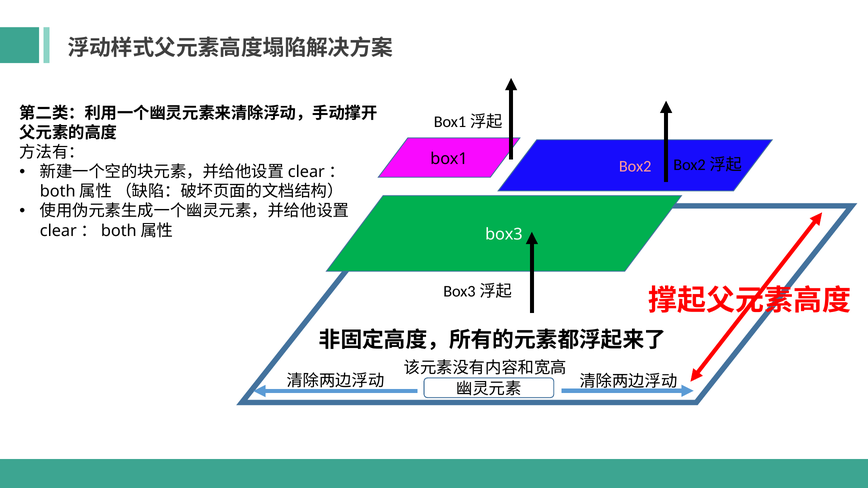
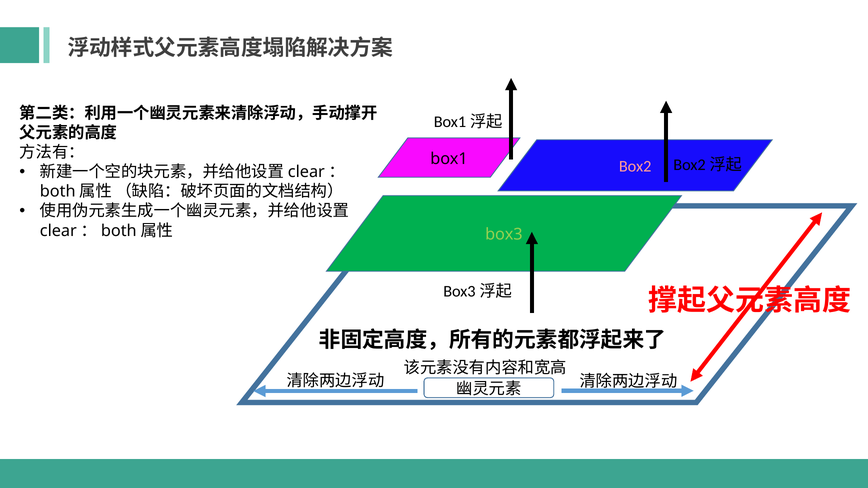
box3 colour: white -> light green
